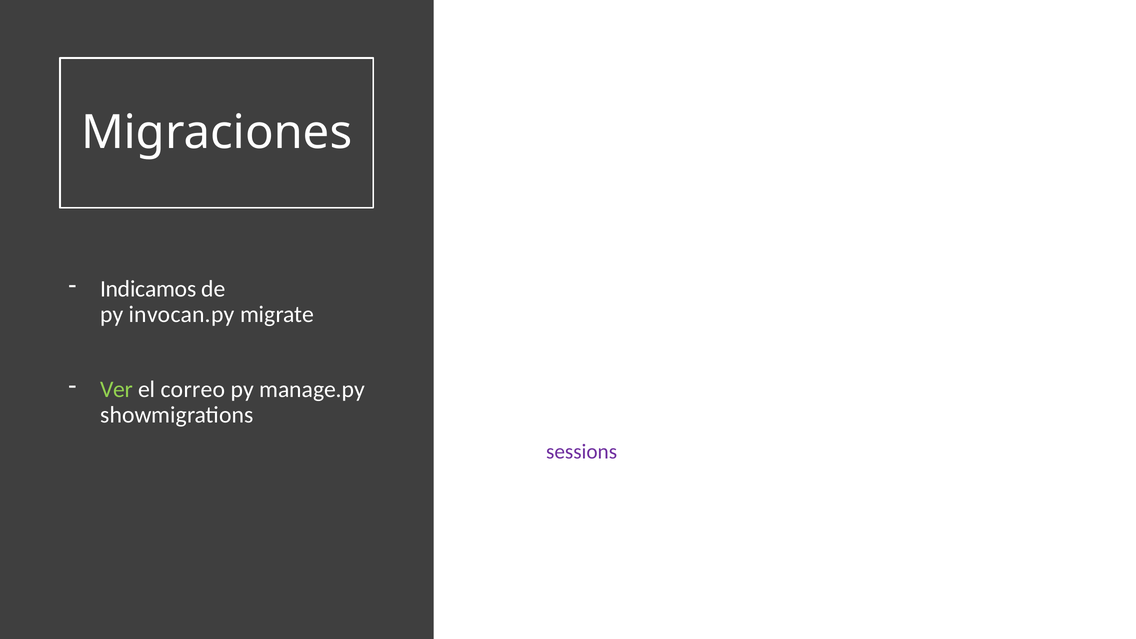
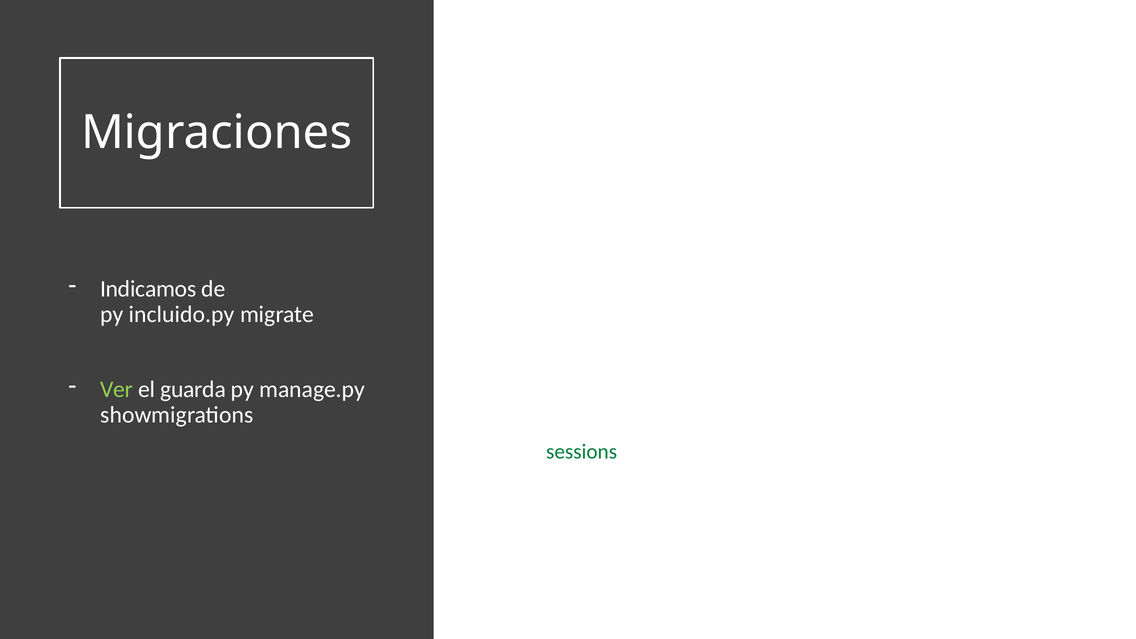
invocan.py: invocan.py -> incluido.py
correo: correo -> guarda
sessions colour: purple -> green
